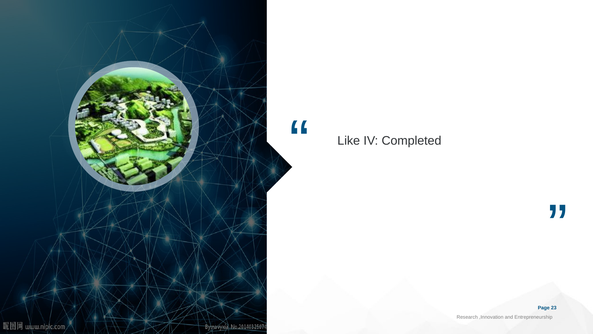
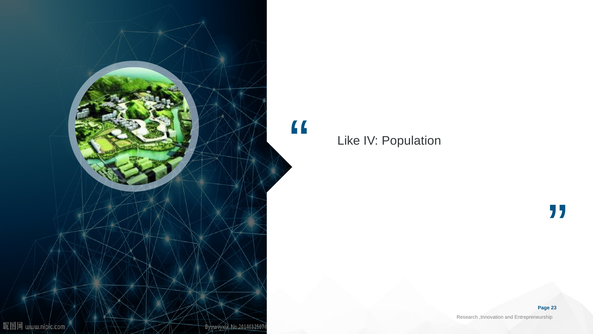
Completed: Completed -> Population
